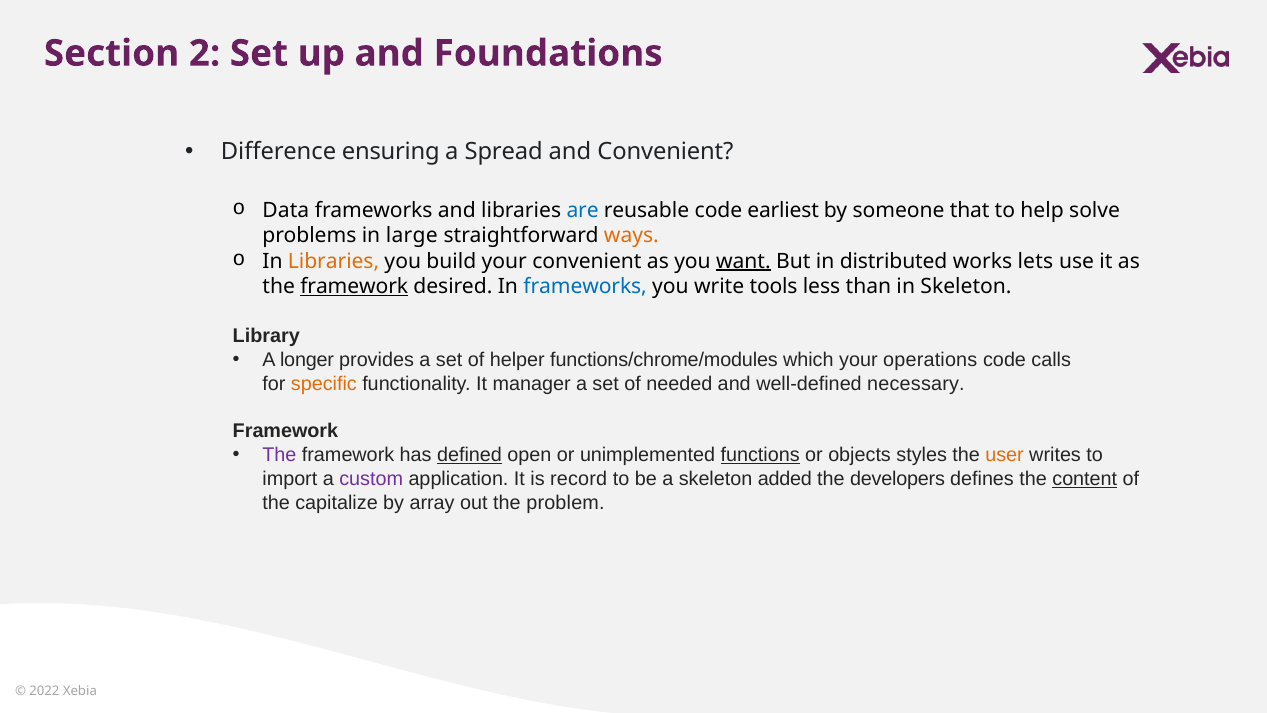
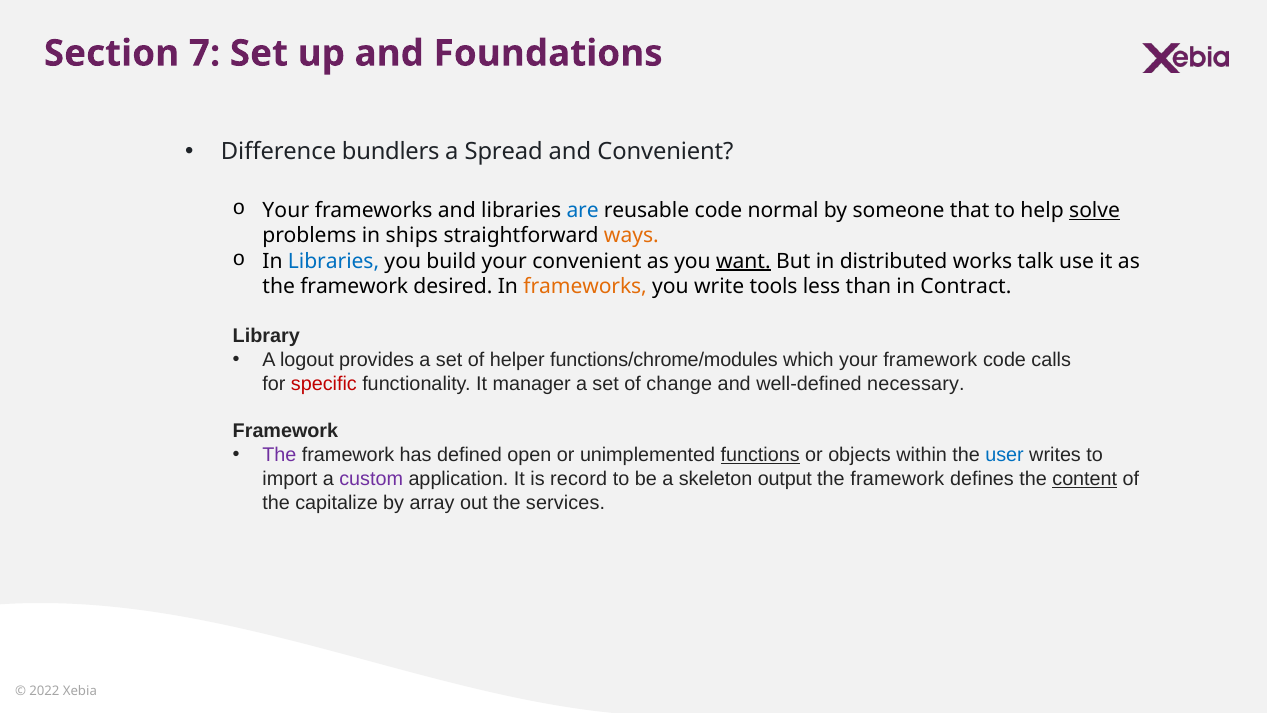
2: 2 -> 7
ensuring: ensuring -> bundlers
Data at (286, 210): Data -> Your
earliest: earliest -> normal
solve underline: none -> present
large: large -> ships
Libraries at (334, 261) colour: orange -> blue
lets: lets -> talk
framework at (354, 286) underline: present -> none
frameworks at (585, 286) colour: blue -> orange
in Skeleton: Skeleton -> Contract
longer: longer -> logout
your operations: operations -> framework
specific colour: orange -> red
needed: needed -> change
defined underline: present -> none
styles: styles -> within
user colour: orange -> blue
added: added -> output
developers at (898, 479): developers -> framework
problem: problem -> services
